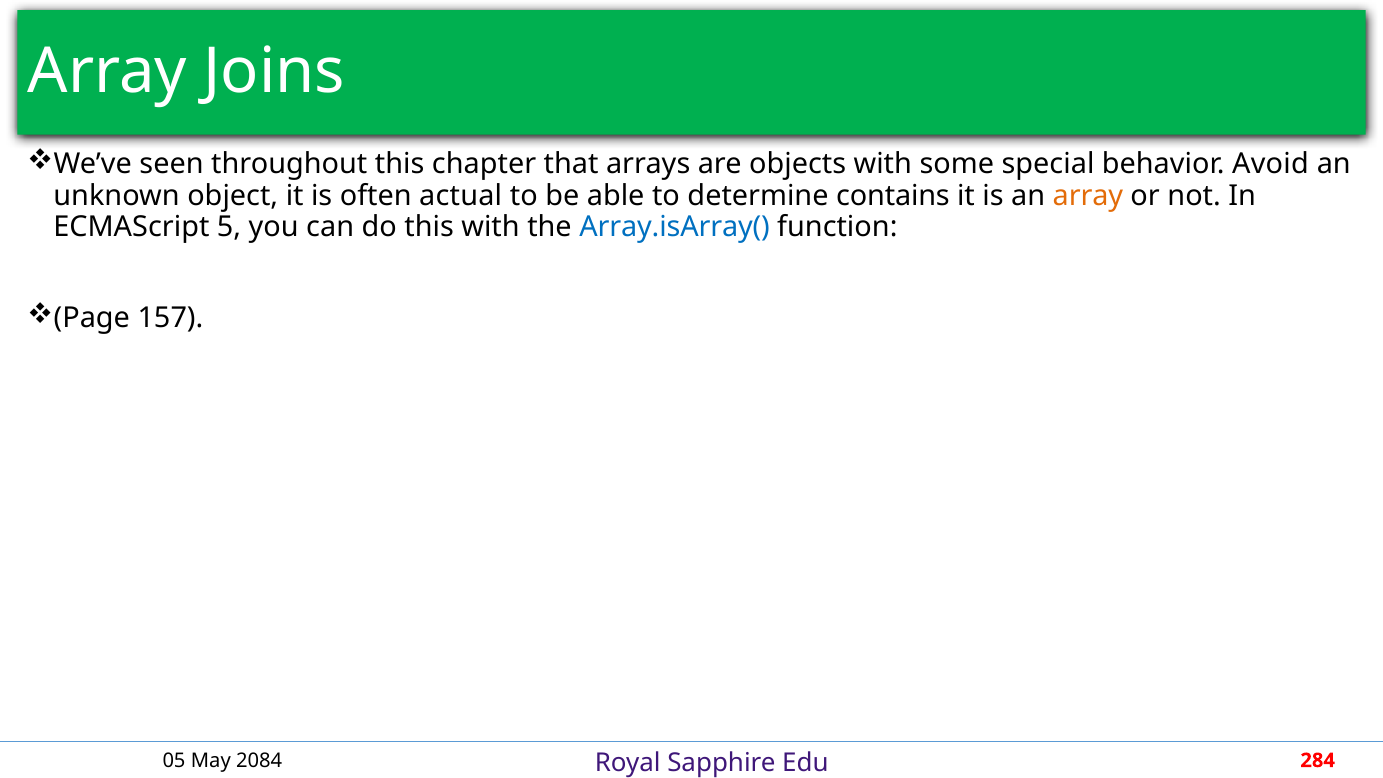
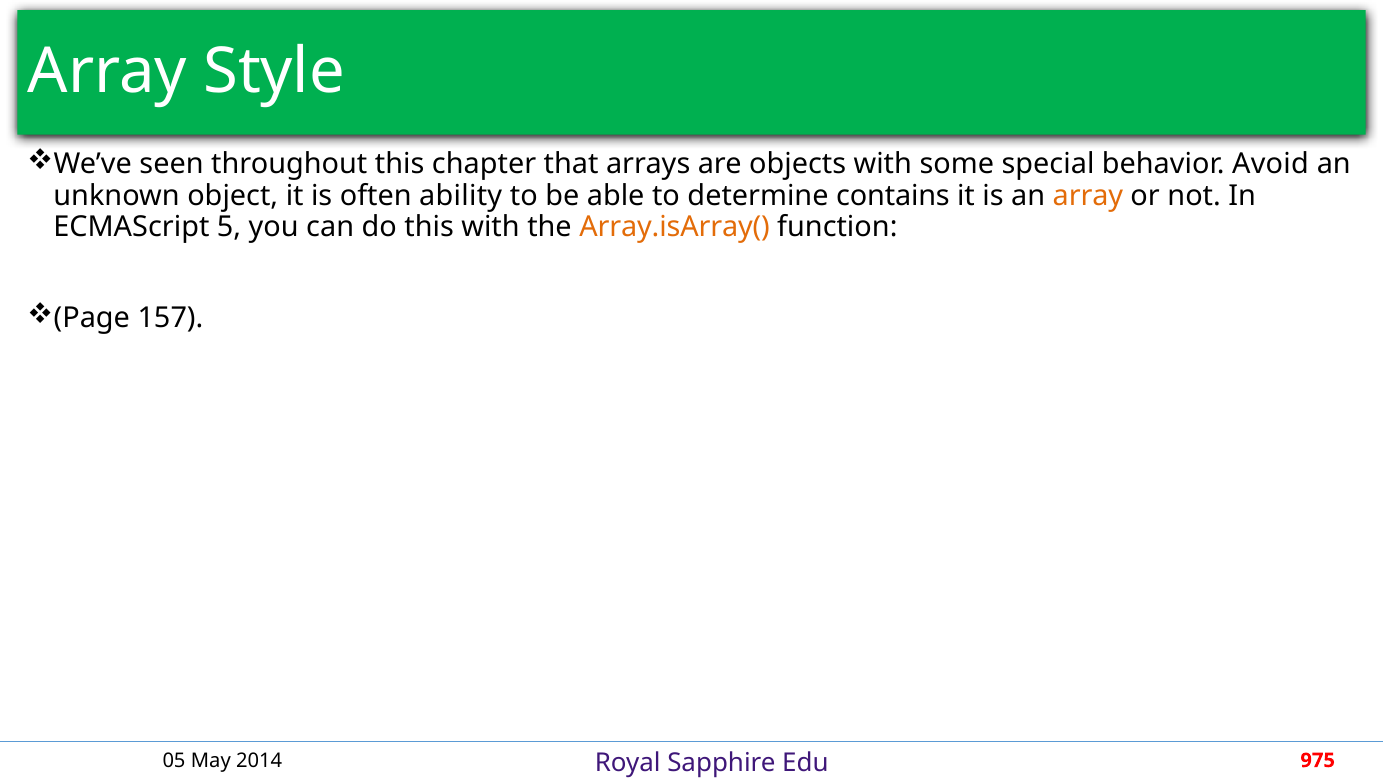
Joins: Joins -> Style
actual: actual -> ability
Array.isArray( colour: blue -> orange
2084: 2084 -> 2014
284: 284 -> 975
